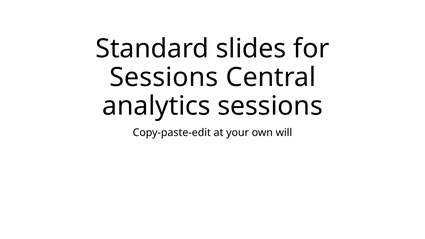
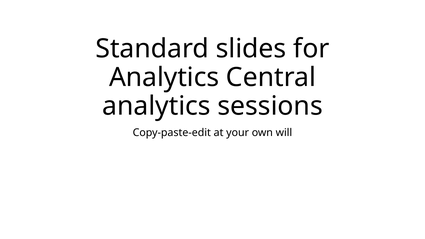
Sessions at (164, 78): Sessions -> Analytics
